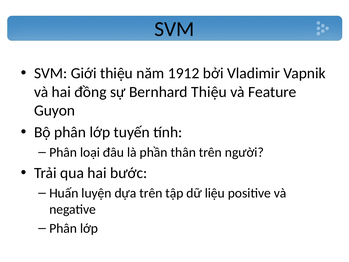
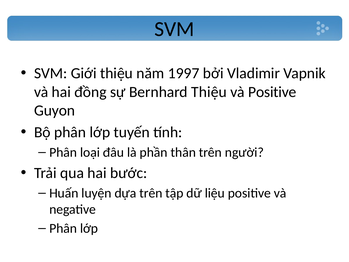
1912: 1912 -> 1997
và Feature: Feature -> Positive
